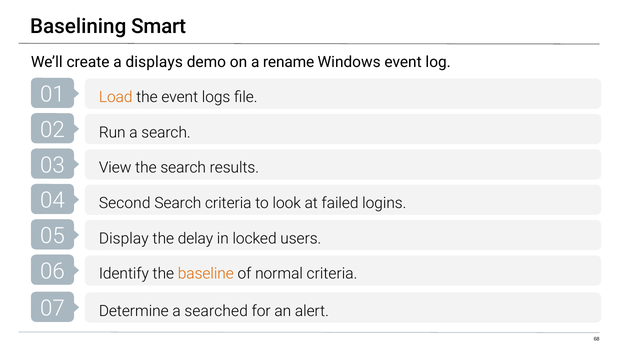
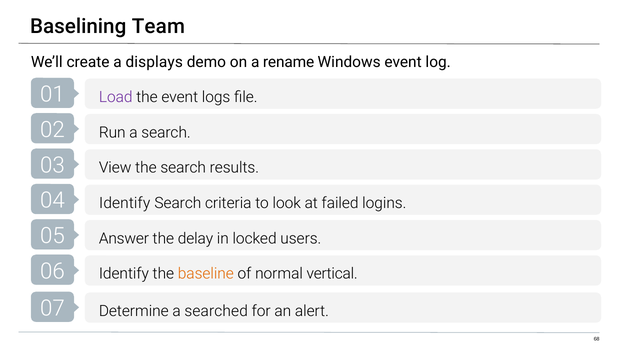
Smart: Smart -> Team
Load colour: orange -> purple
Second at (125, 203): Second -> Identify
Display: Display -> Answer
normal criteria: criteria -> vertical
